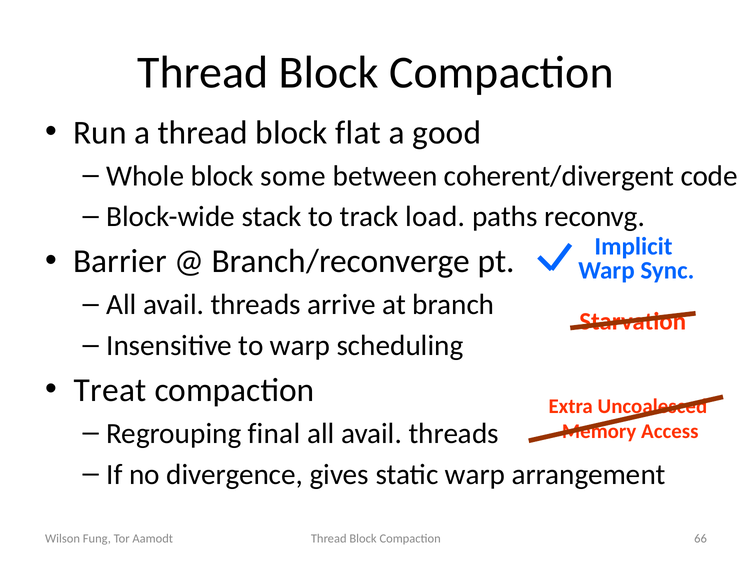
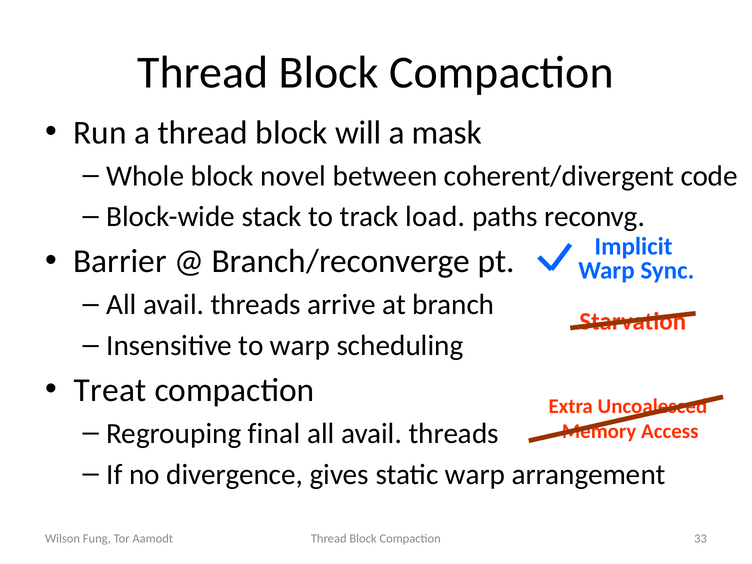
flat: flat -> will
good: good -> mask
some: some -> novel
66: 66 -> 33
